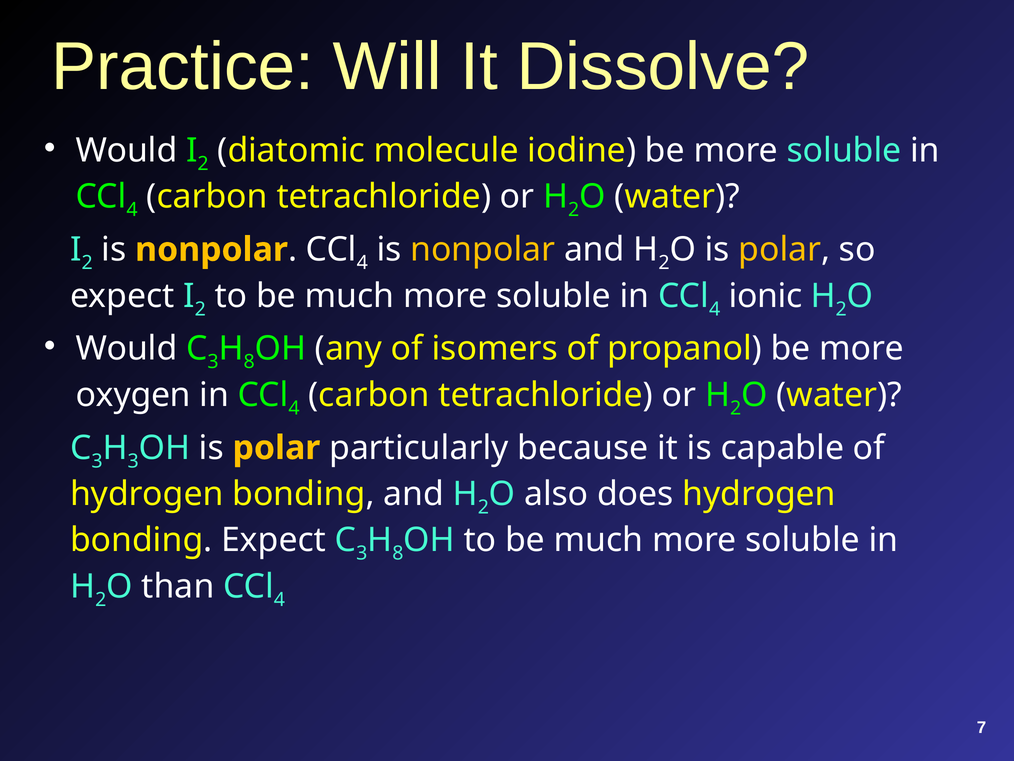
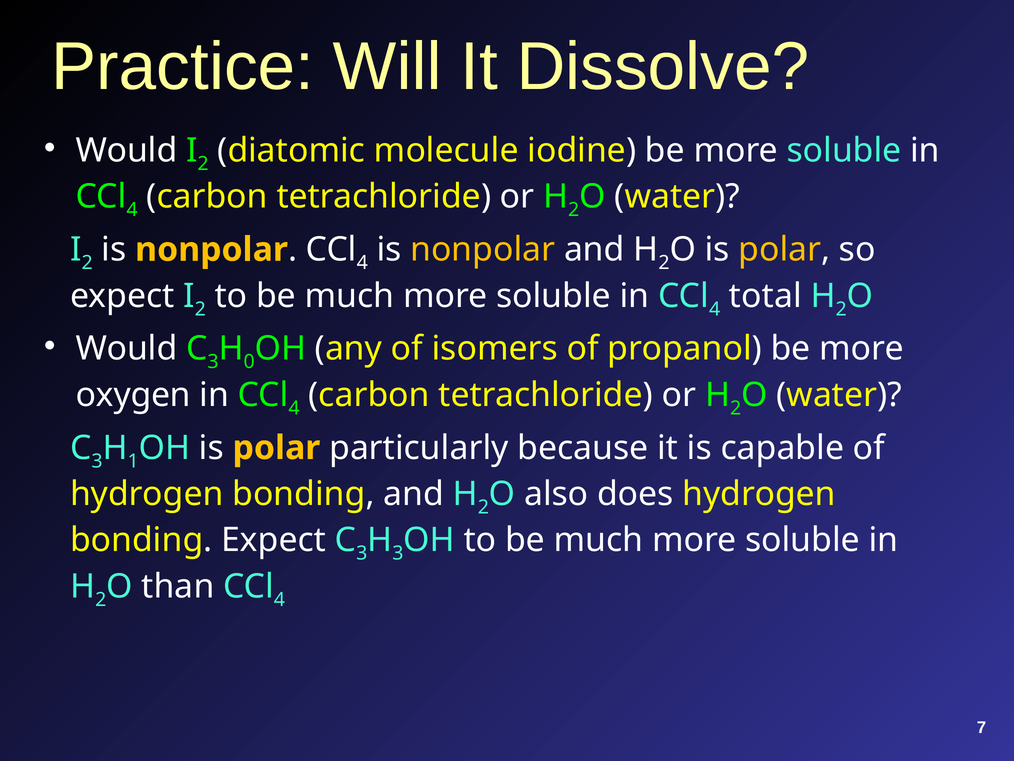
ionic: ionic -> total
8 at (249, 362): 8 -> 0
3 at (133, 461): 3 -> 1
8 at (398, 553): 8 -> 3
